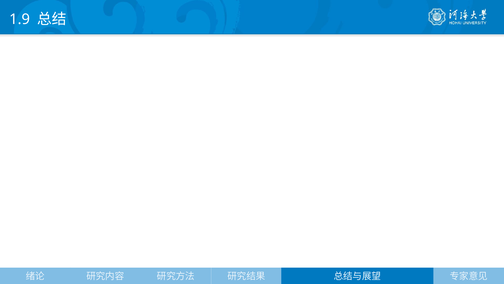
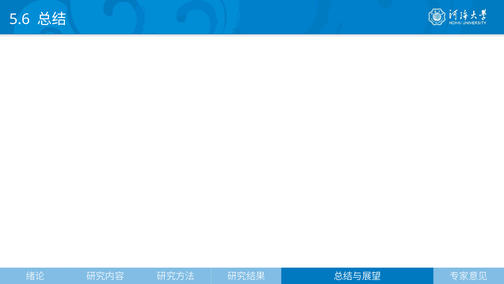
1.9: 1.9 -> 5.6
